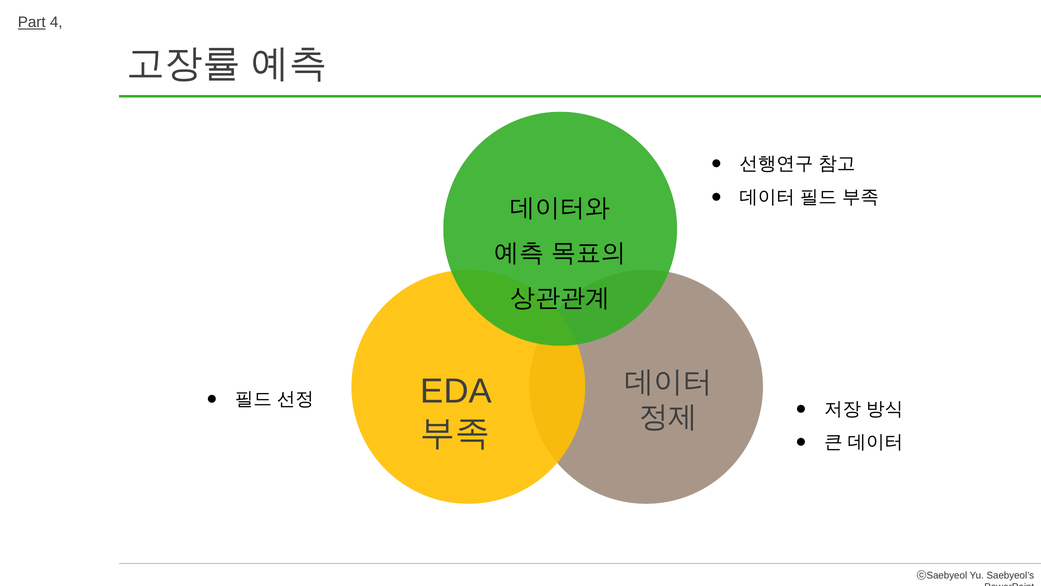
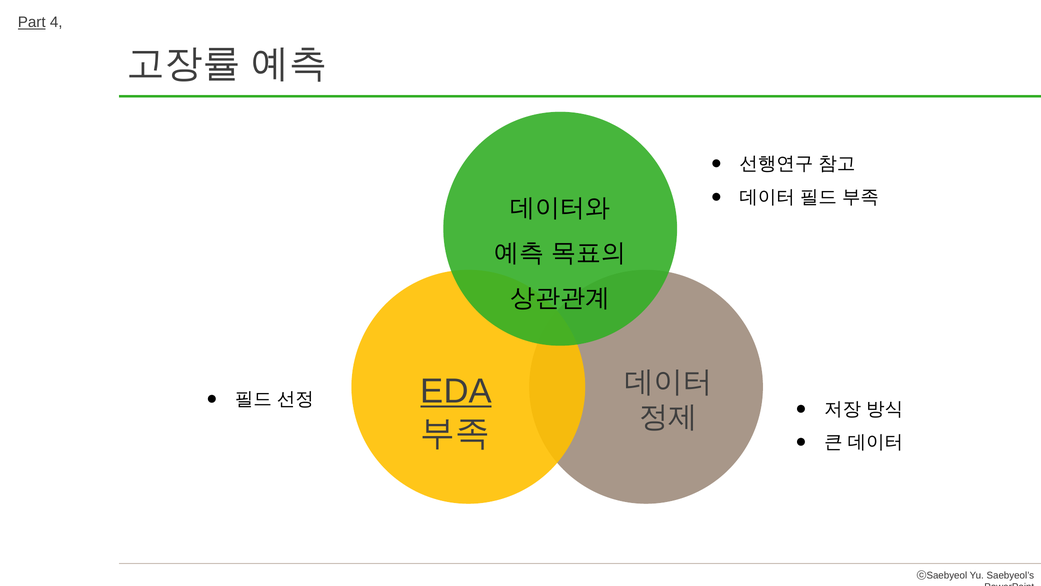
EDA underline: none -> present
